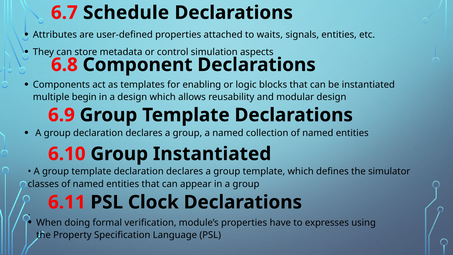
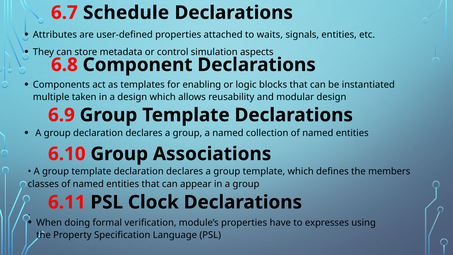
begin: begin -> taken
Group Instantiated: Instantiated -> Associations
simulator: simulator -> members
